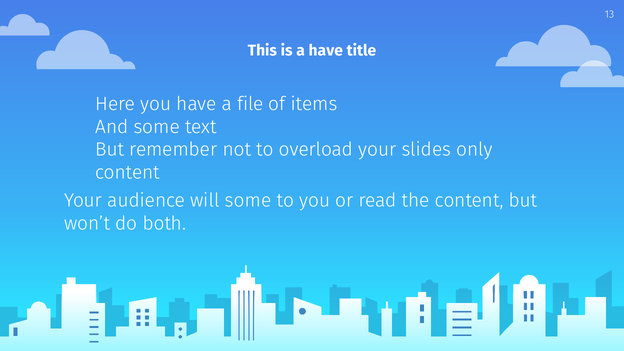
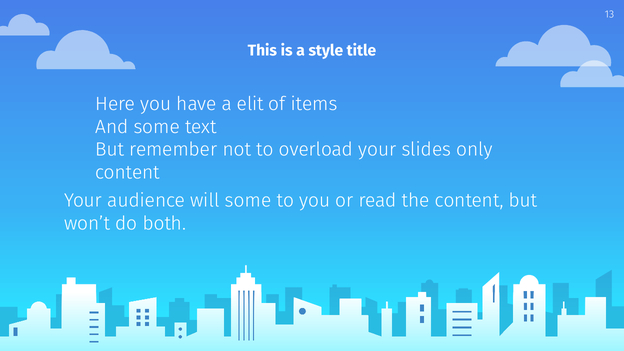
a have: have -> style
file: file -> elit
